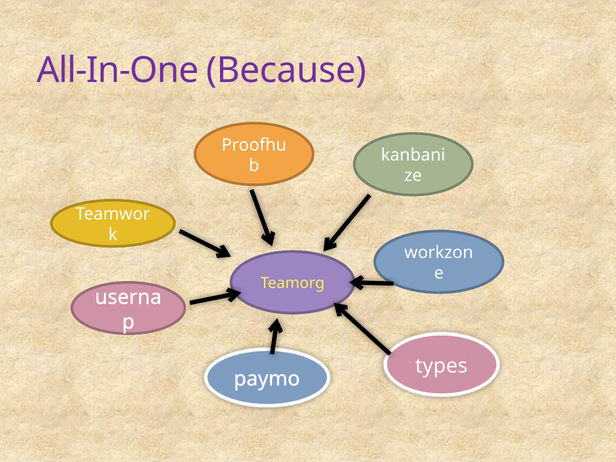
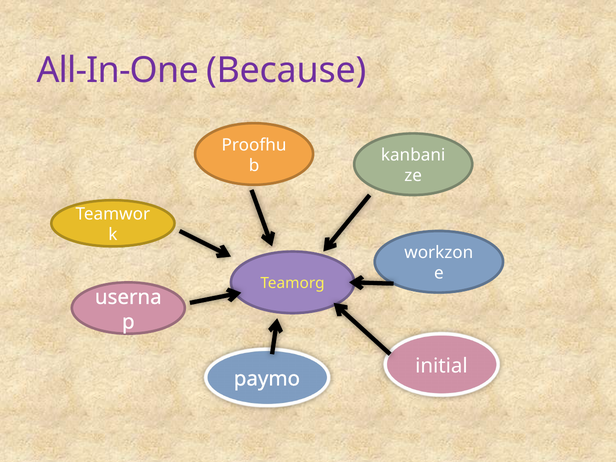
types: types -> initial
